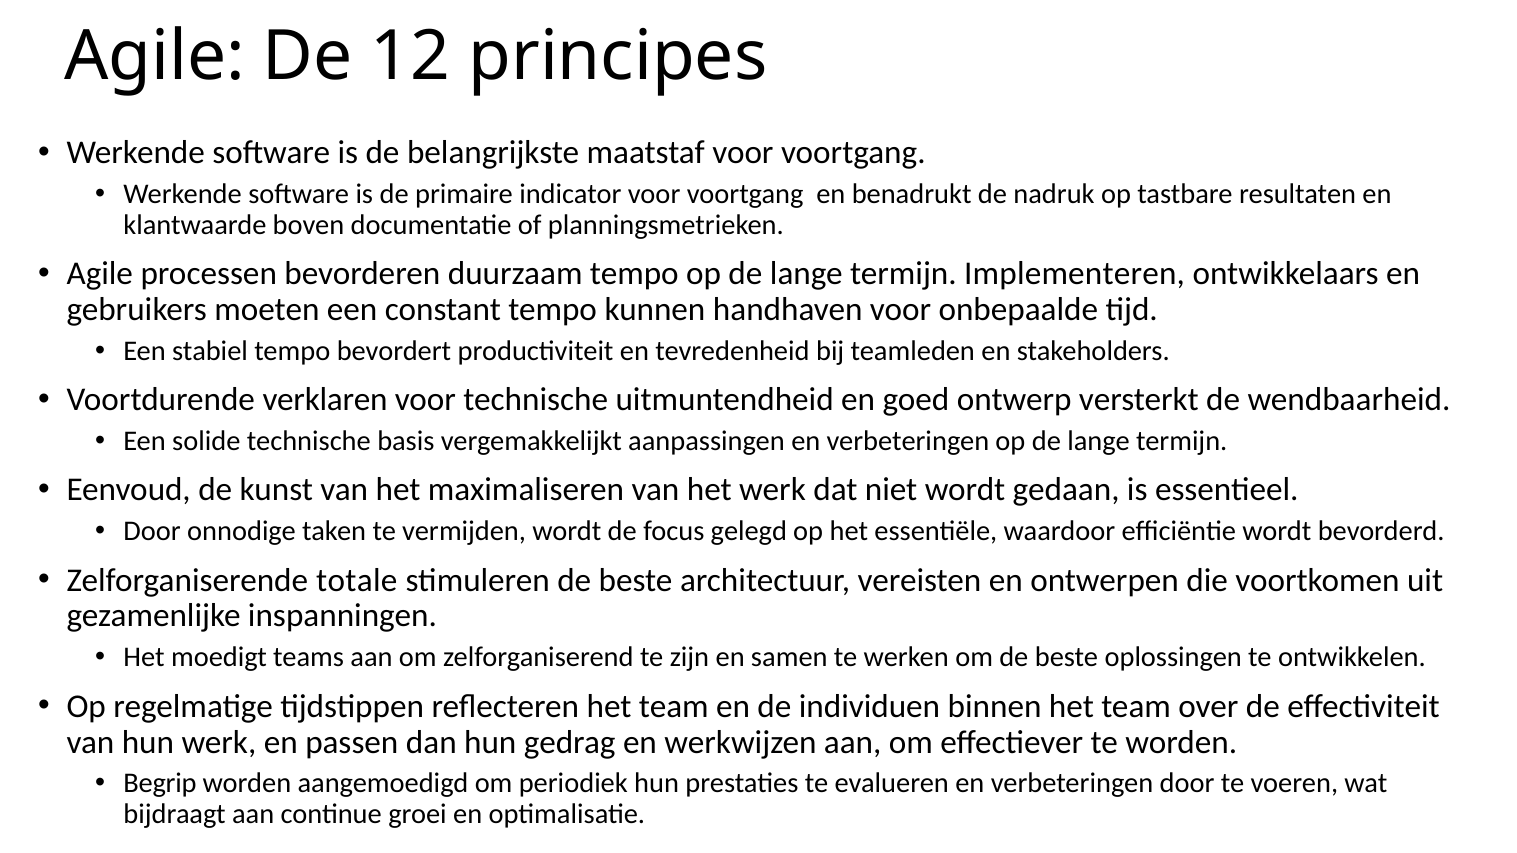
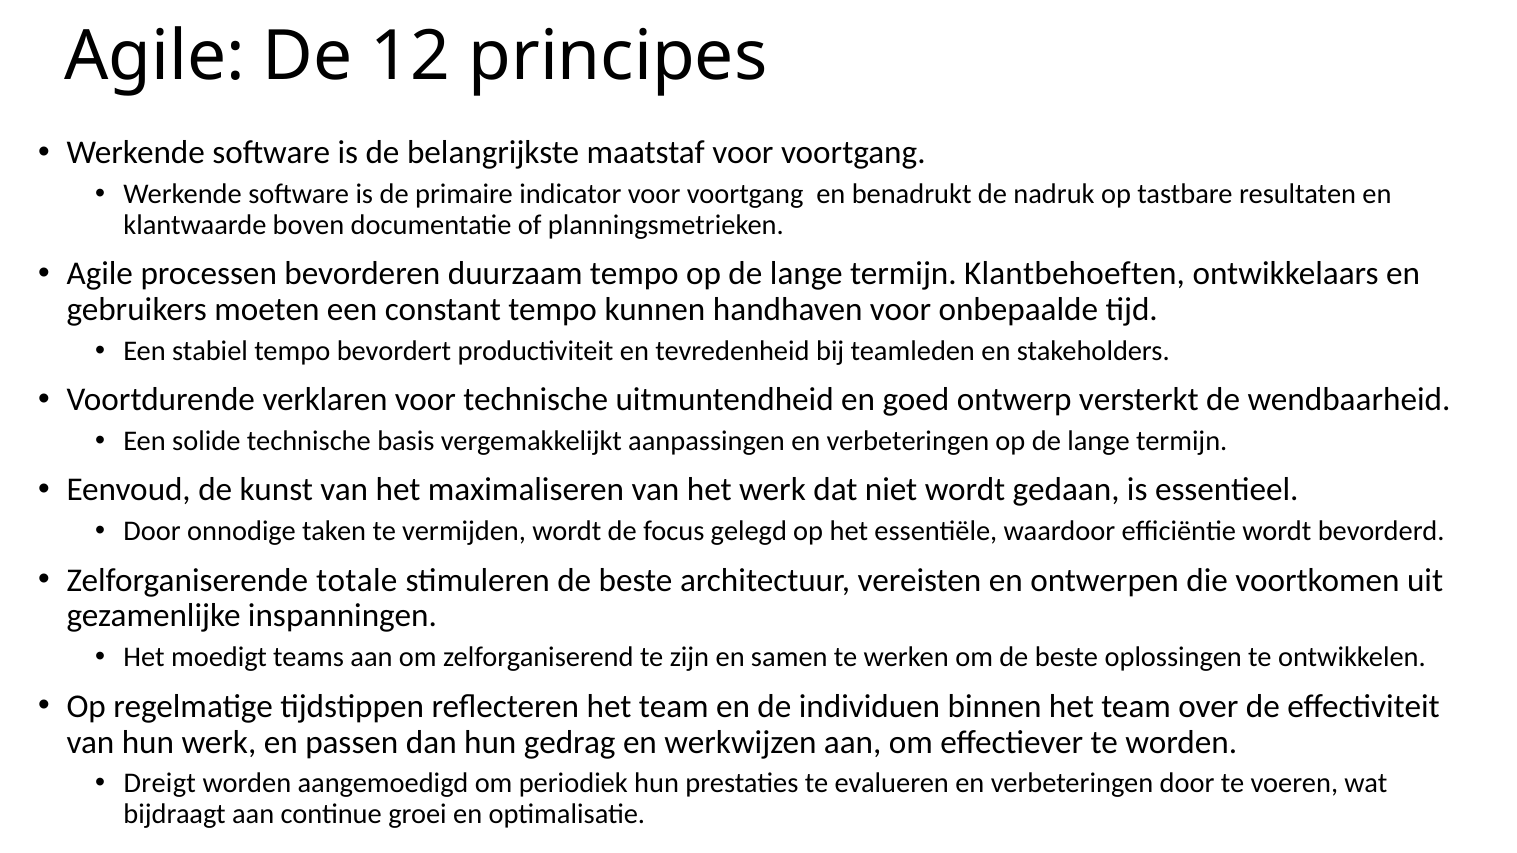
Implementeren: Implementeren -> Klantbehoeften
Begrip: Begrip -> Dreigt
